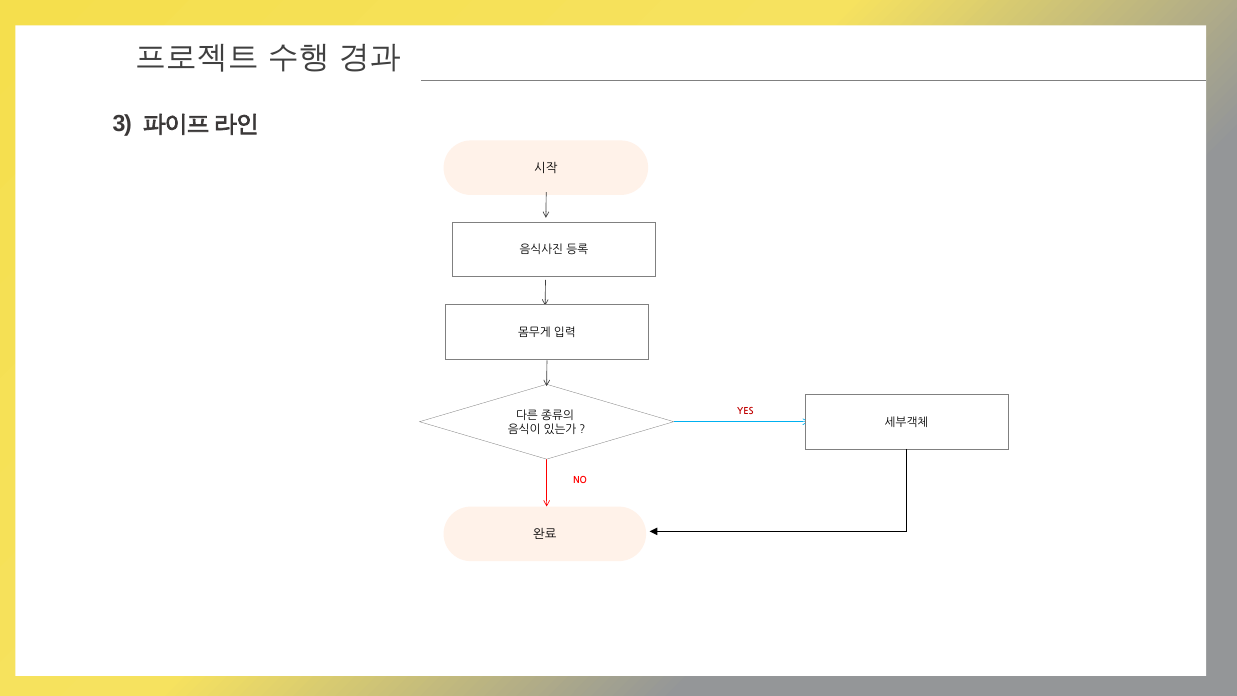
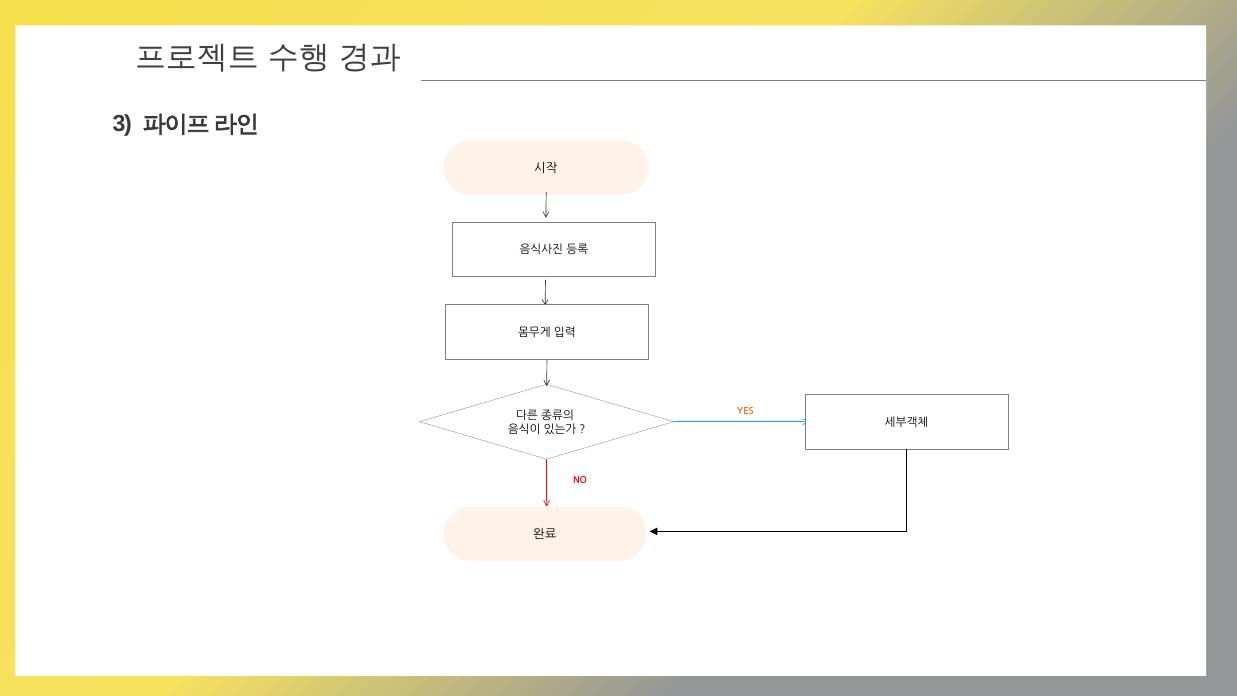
YES colour: red -> orange
